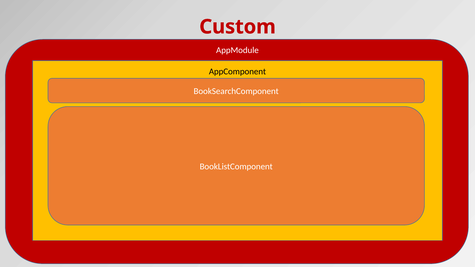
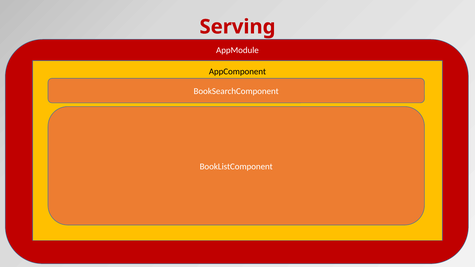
Custom: Custom -> Serving
